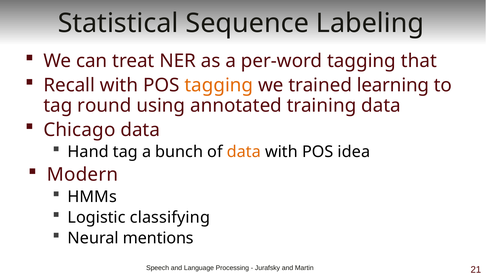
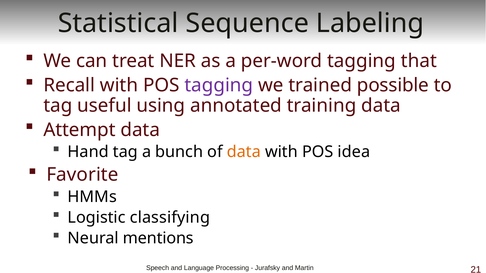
tagging at (219, 85) colour: orange -> purple
learning: learning -> possible
round: round -> useful
Chicago: Chicago -> Attempt
Modern: Modern -> Favorite
